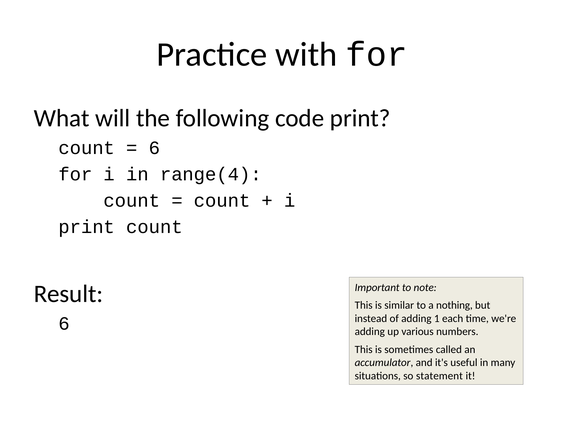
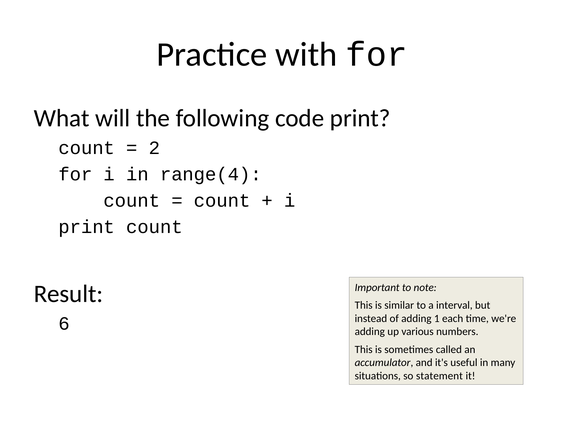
6 at (154, 148): 6 -> 2
nothing: nothing -> interval
